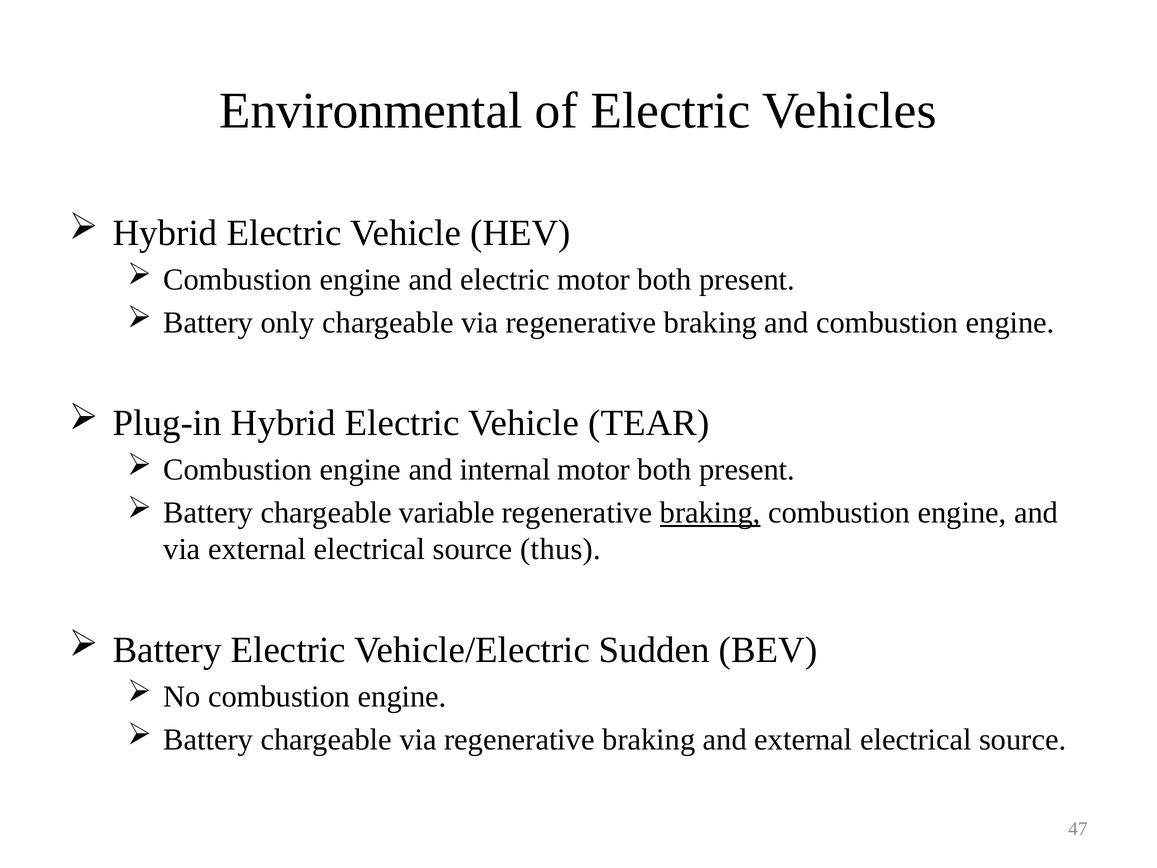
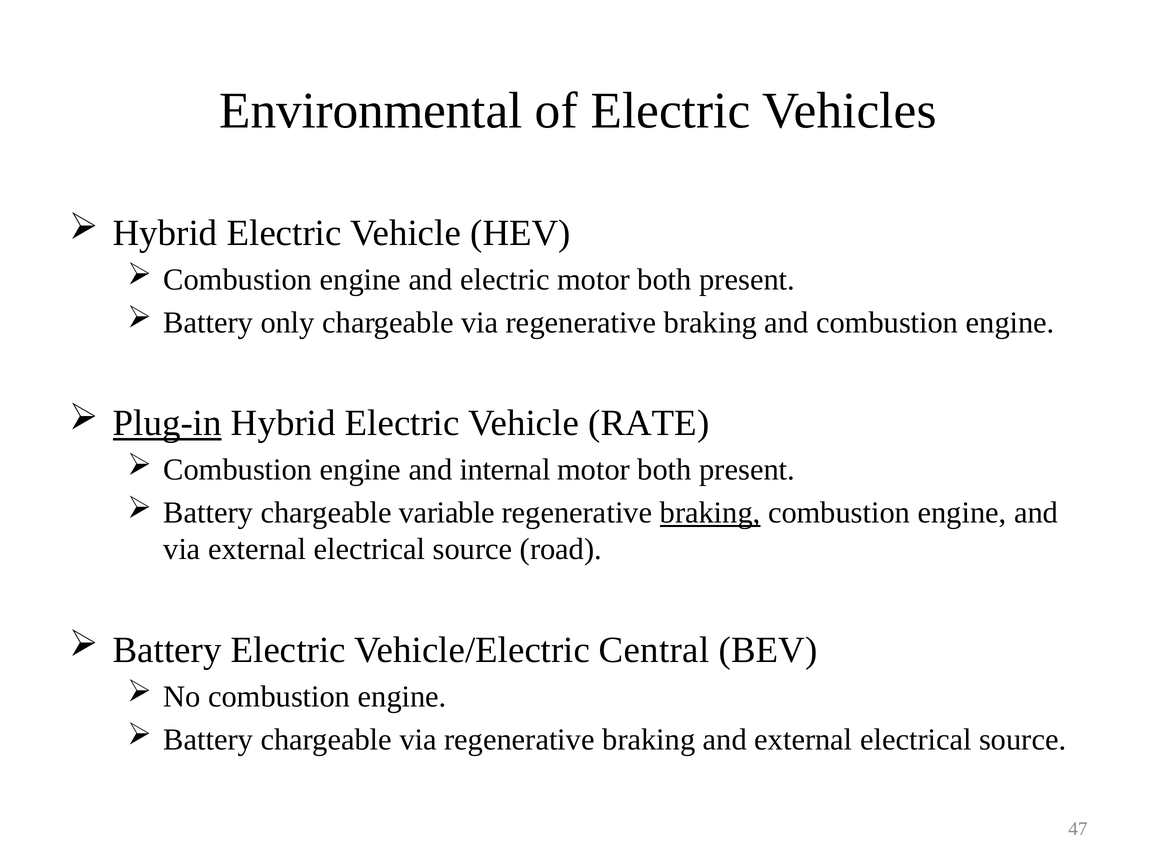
Plug-in underline: none -> present
TEAR: TEAR -> RATE
thus: thus -> road
Sudden: Sudden -> Central
